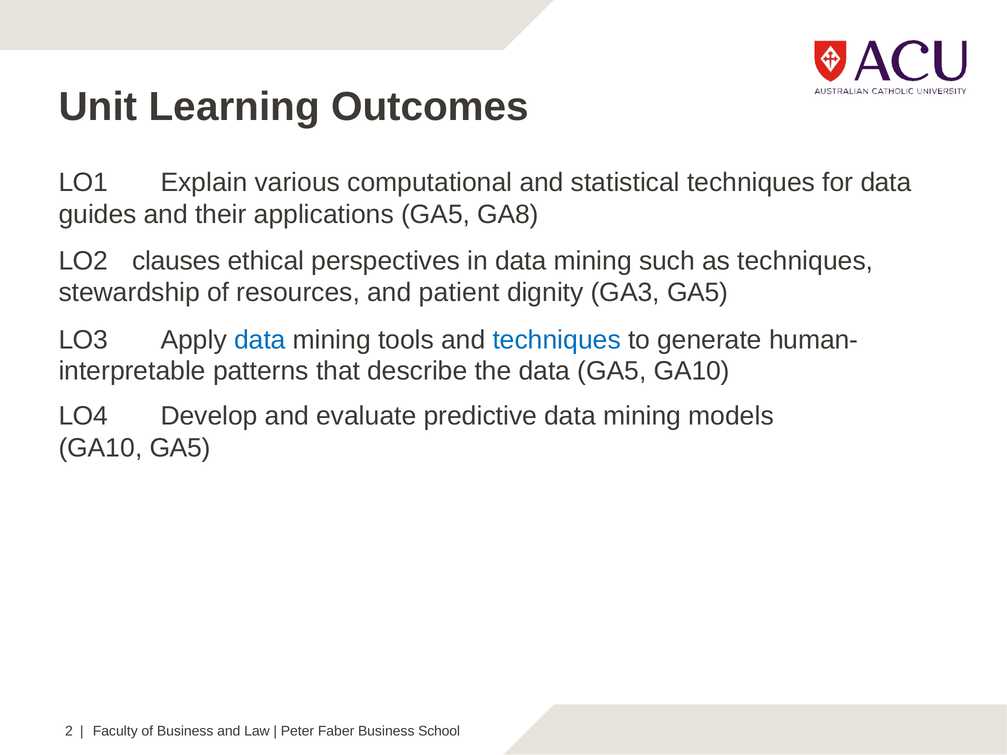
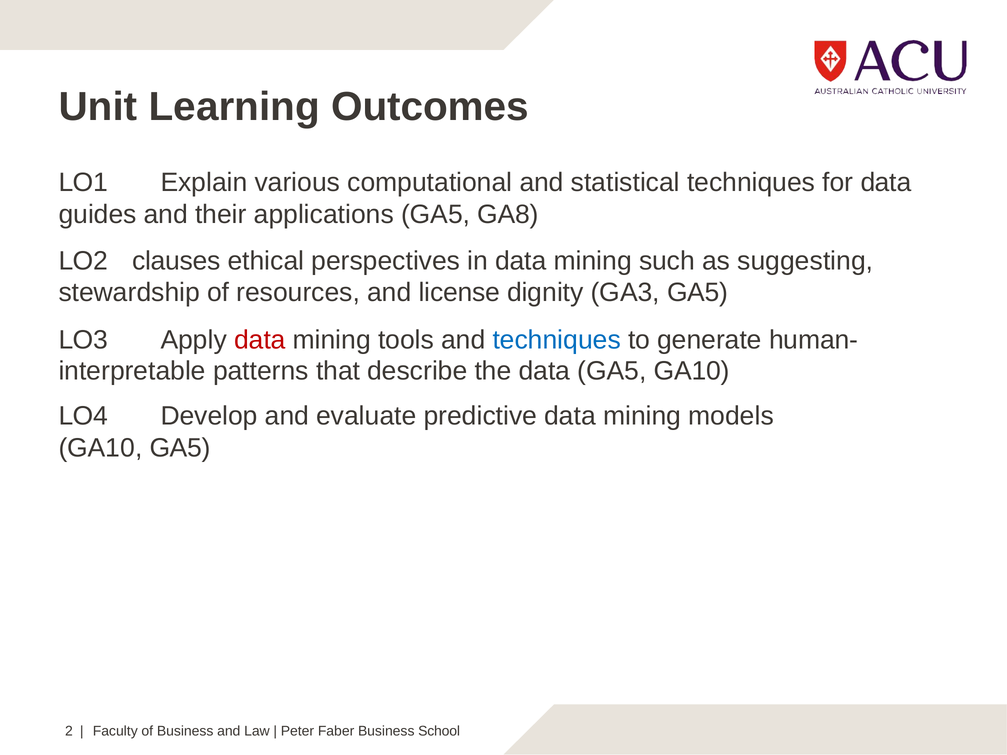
as techniques: techniques -> suggesting
patient: patient -> license
data at (260, 340) colour: blue -> red
